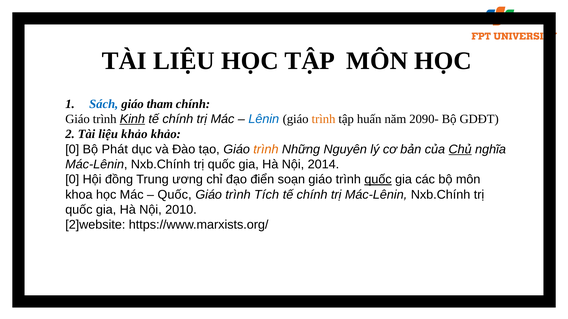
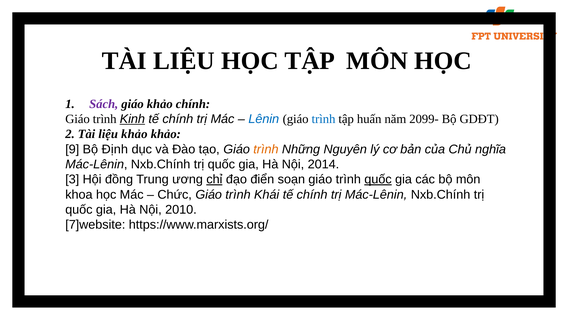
Sách colour: blue -> purple
giáo tham: tham -> khảo
trình at (324, 119) colour: orange -> blue
2090-: 2090- -> 2099-
0 at (72, 149): 0 -> 9
Phát: Phát -> Định
Chủ underline: present -> none
0 at (72, 180): 0 -> 3
chỉ underline: none -> present
Quốc at (175, 195): Quốc -> Chức
Tích: Tích -> Khái
2]website: 2]website -> 7]website
